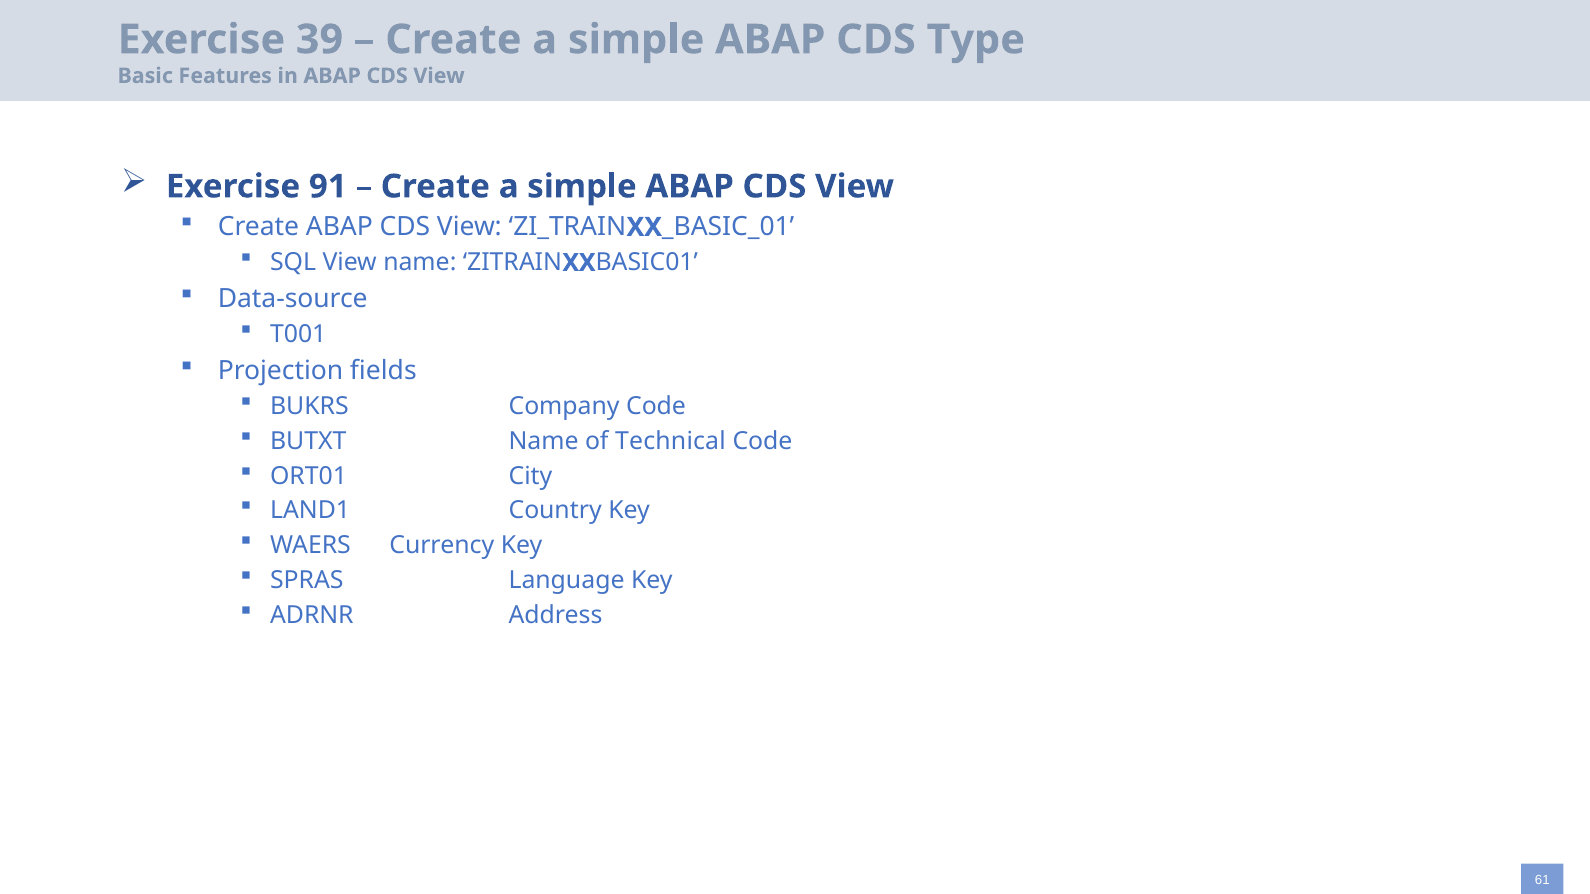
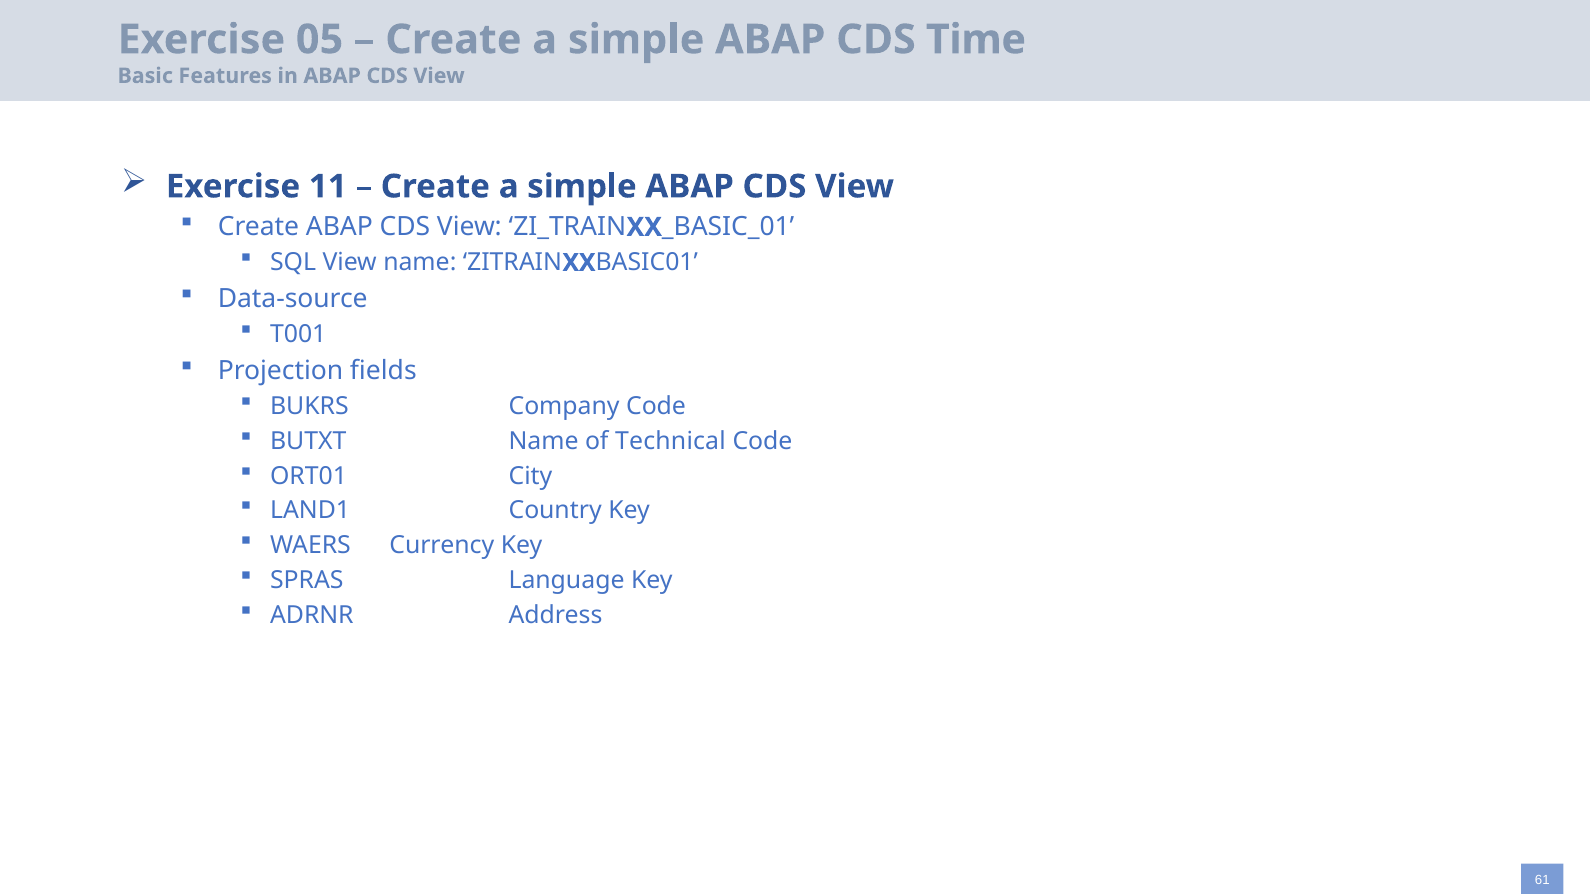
39: 39 -> 05
Type: Type -> Time
91: 91 -> 11
